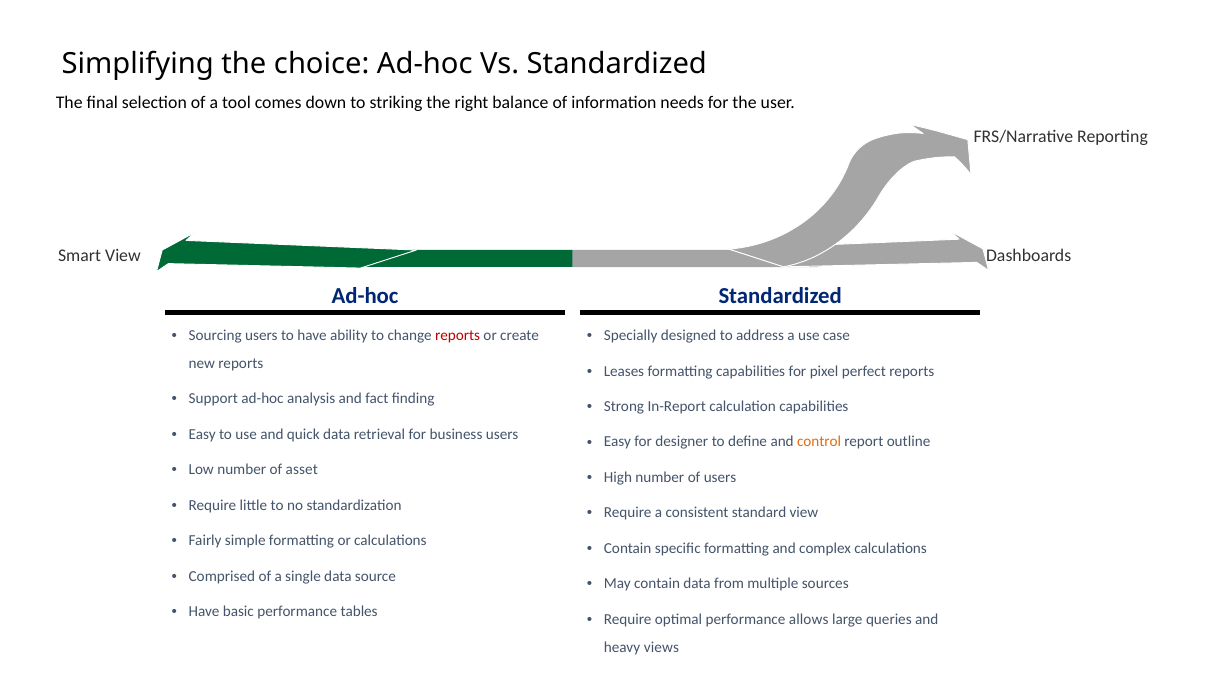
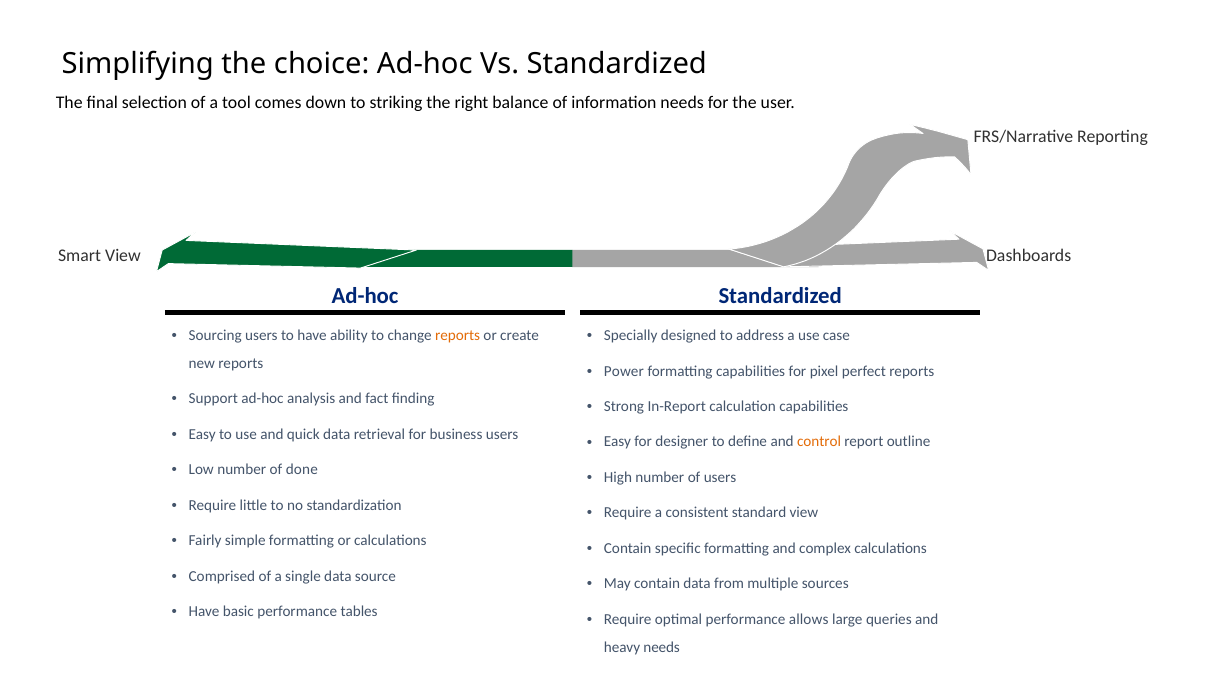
reports at (458, 335) colour: red -> orange
Leases: Leases -> Power
asset: asset -> done
heavy views: views -> needs
